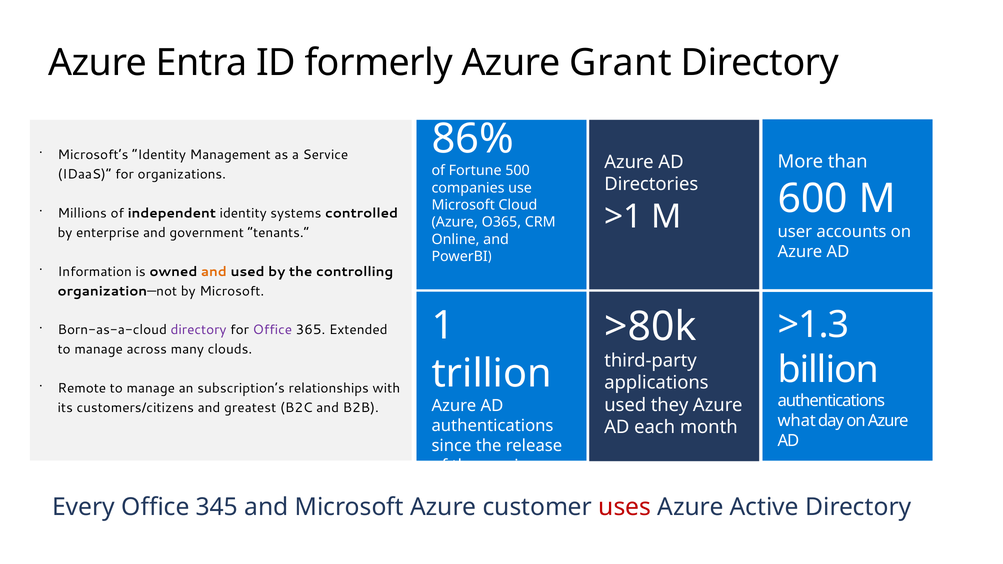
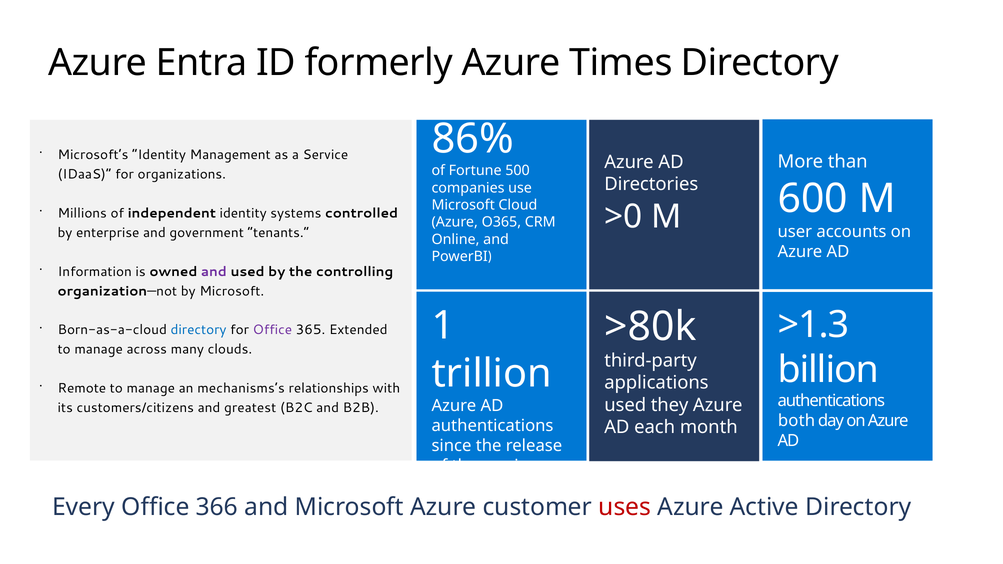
Grant: Grant -> Times
>1: >1 -> >0
and at (214, 272) colour: orange -> purple
directory at (199, 330) colour: purple -> blue
subscription’s: subscription’s -> mechanisms’s
what: what -> both
345: 345 -> 366
